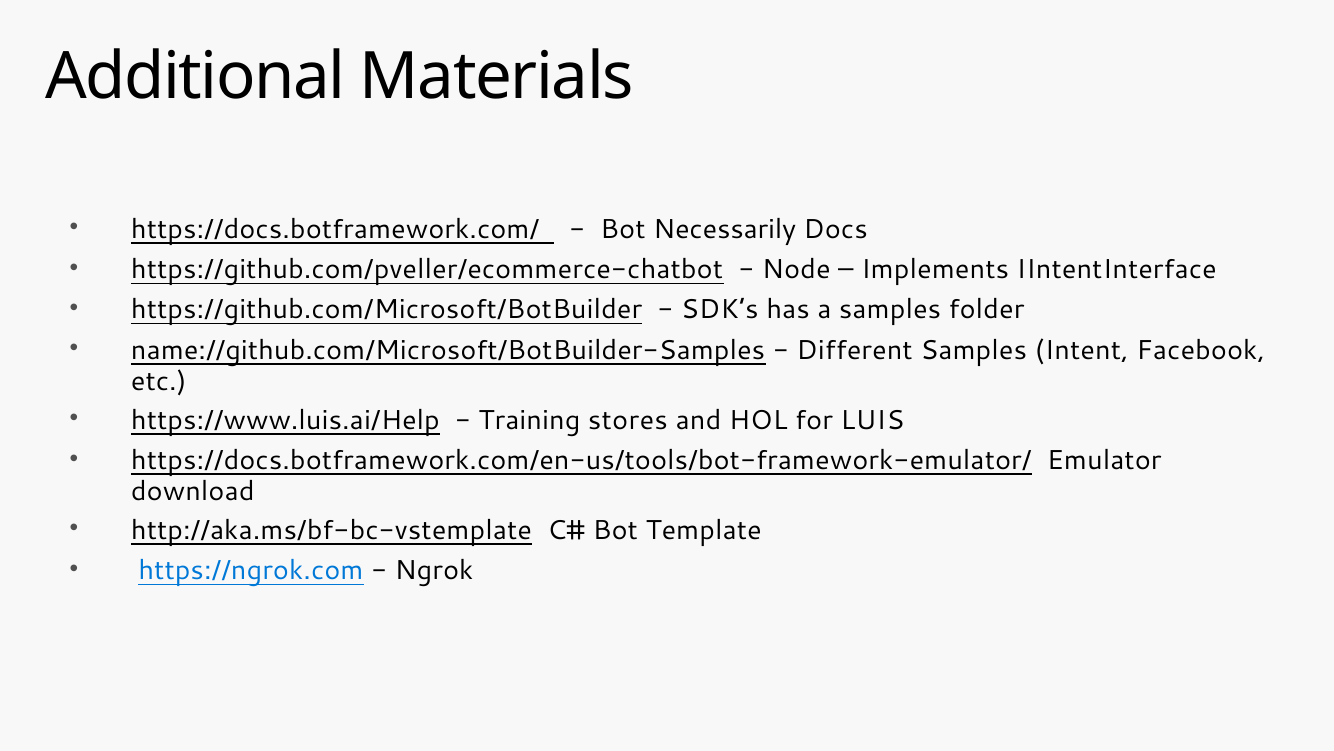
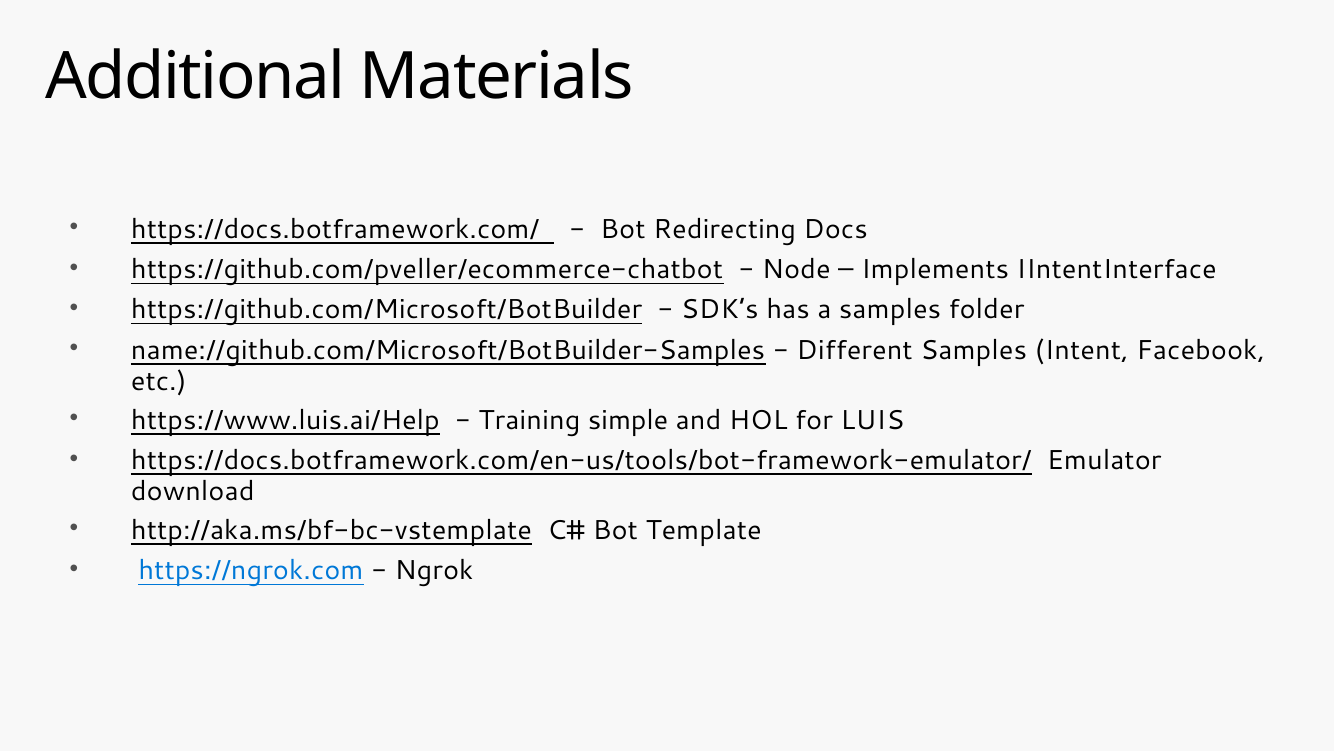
Necessarily: Necessarily -> Redirecting
stores: stores -> simple
